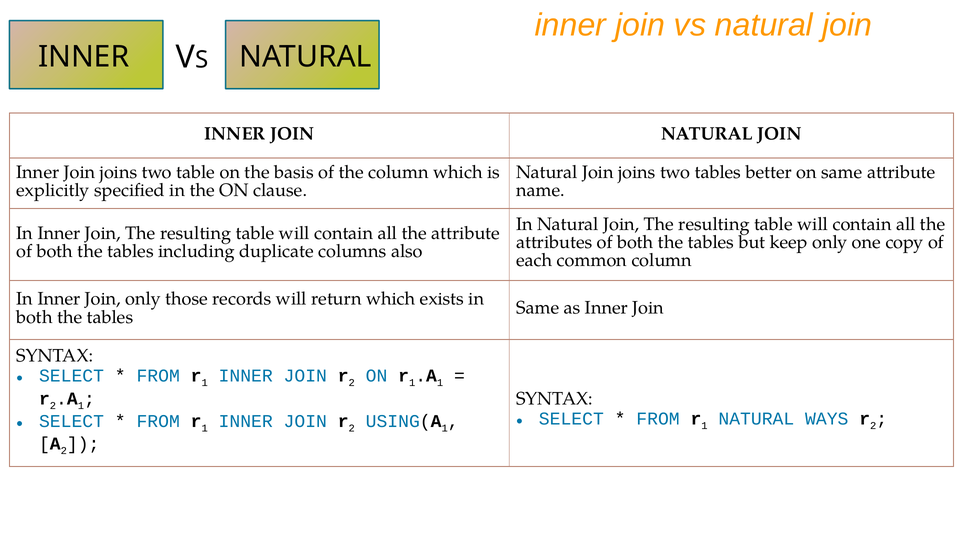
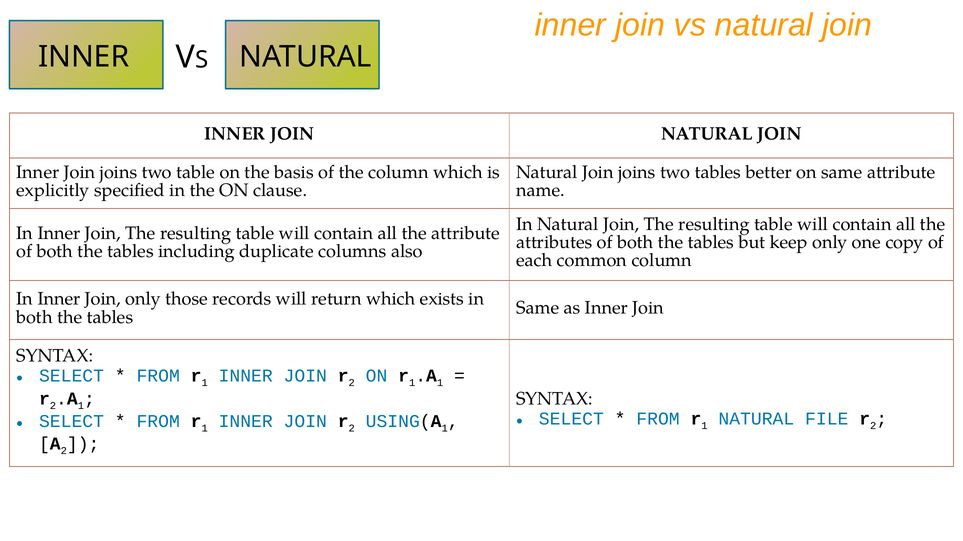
WAYS: WAYS -> FILE
